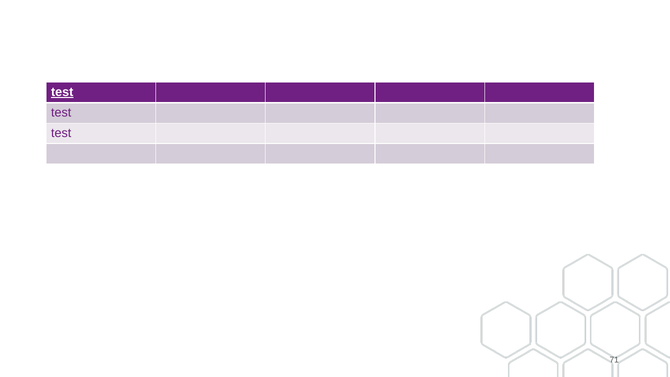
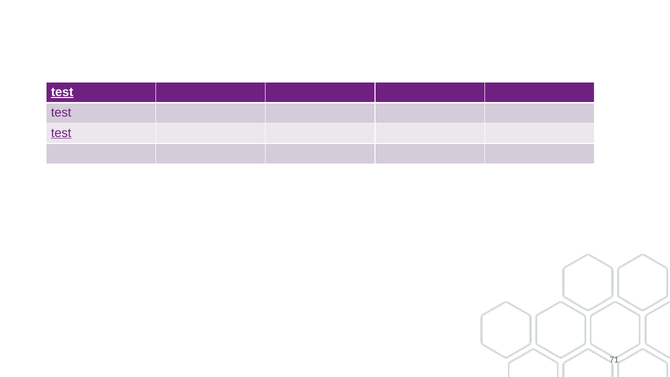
test at (61, 133) underline: none -> present
